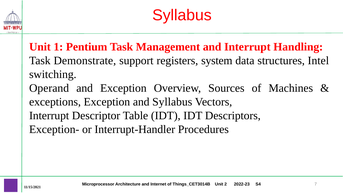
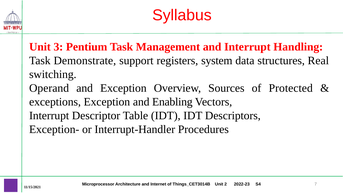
1: 1 -> 3
Intel: Intel -> Real
Machines: Machines -> Protected
and Syllabus: Syllabus -> Enabling
